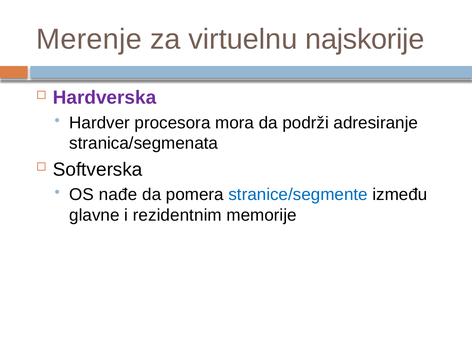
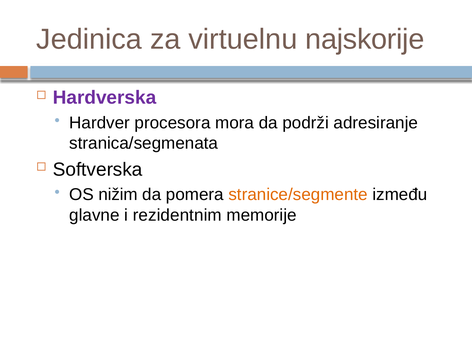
Merenje: Merenje -> Jedinica
nađe: nađe -> nižim
stranice/segmente colour: blue -> orange
